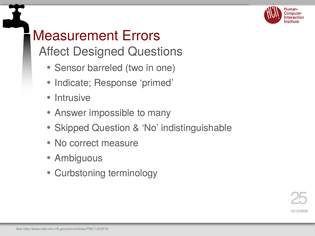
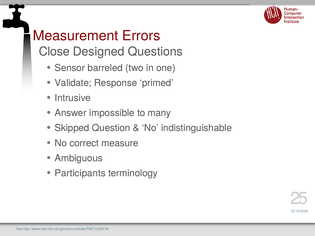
Affect: Affect -> Close
Indicate: Indicate -> Validate
Curbstoning: Curbstoning -> Participants
